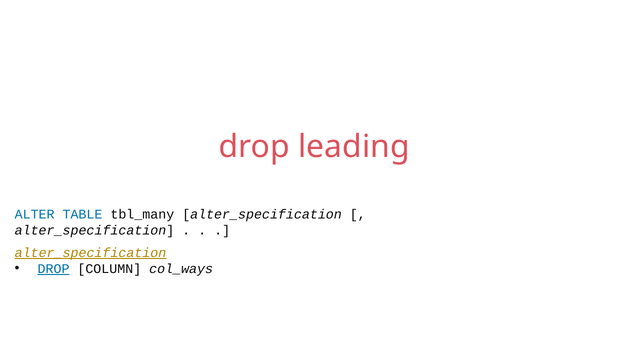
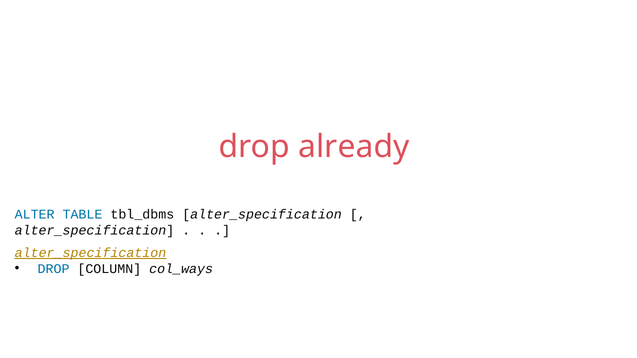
leading: leading -> already
tbl_many: tbl_many -> tbl_dbms
DROP at (54, 269) underline: present -> none
